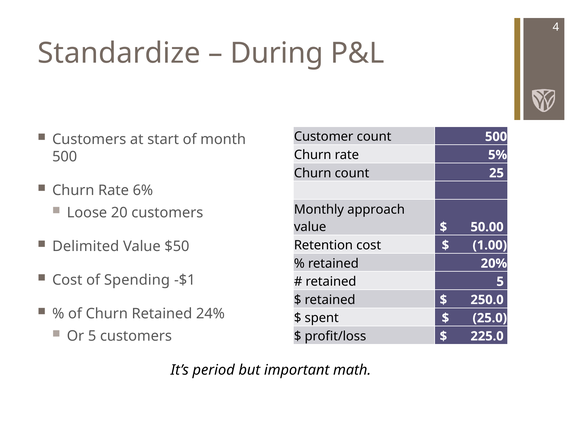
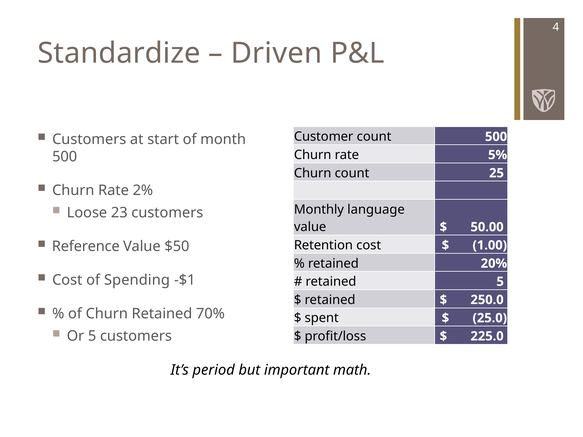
During: During -> Driven
6%: 6% -> 2%
approach: approach -> language
20: 20 -> 23
Delimited: Delimited -> Reference
24%: 24% -> 70%
